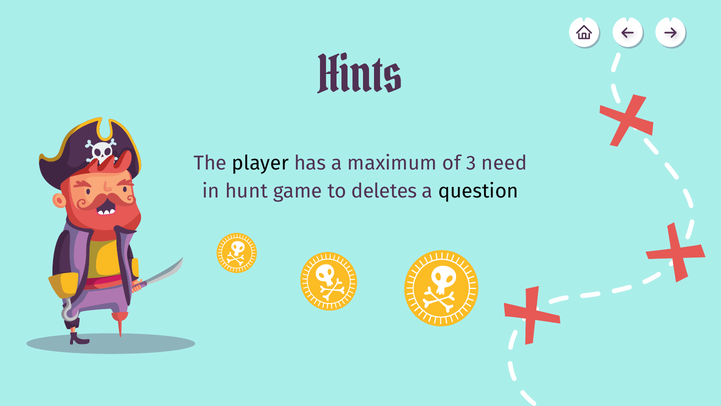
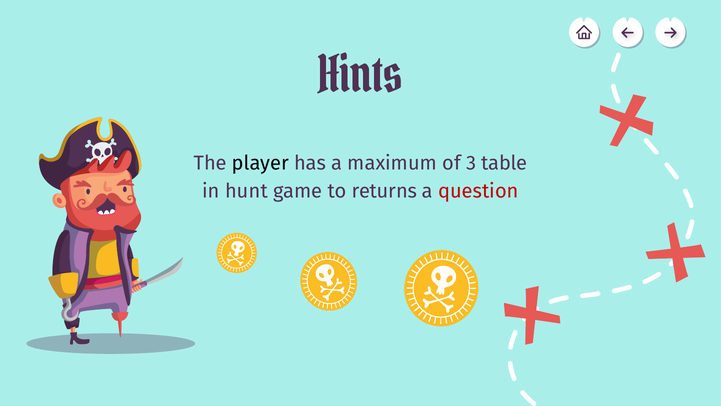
need: need -> table
deletes: deletes -> returns
question colour: black -> red
